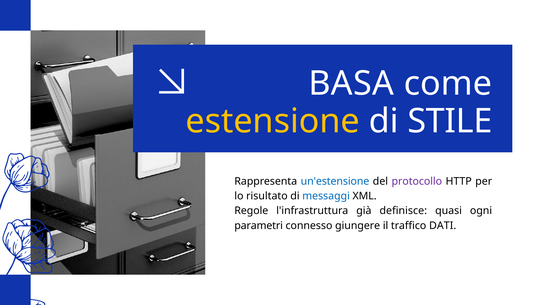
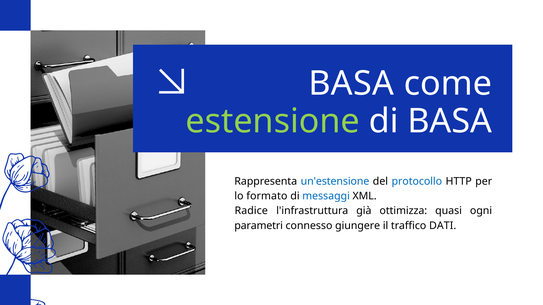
estensione colour: yellow -> light green
di STILE: STILE -> BASA
protocollo colour: purple -> blue
risultato: risultato -> formato
Regole: Regole -> Radice
definisce: definisce -> ottimizza
